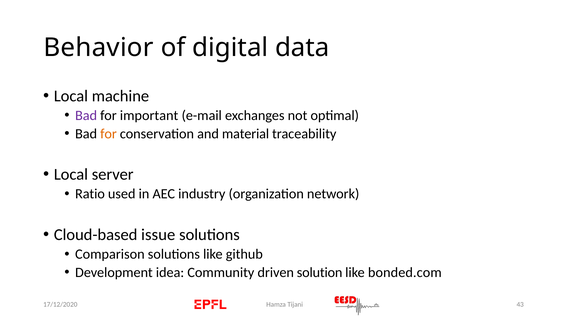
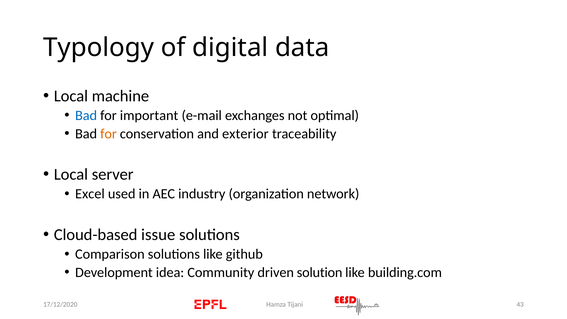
Behavior: Behavior -> Typology
Bad at (86, 115) colour: purple -> blue
material: material -> exterior
Ratio: Ratio -> Excel
bonded.com: bonded.com -> building.com
